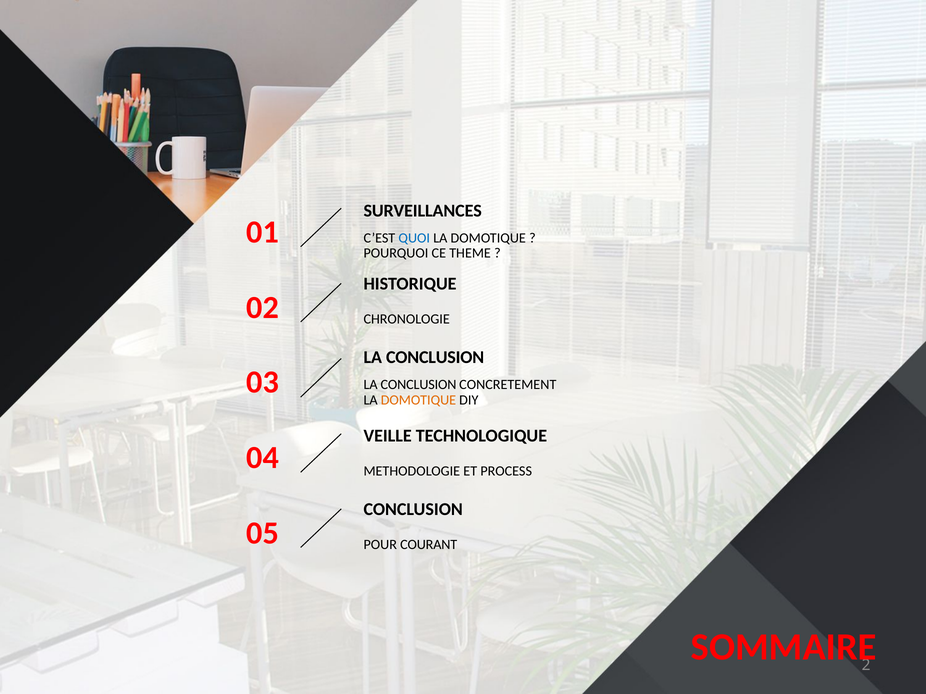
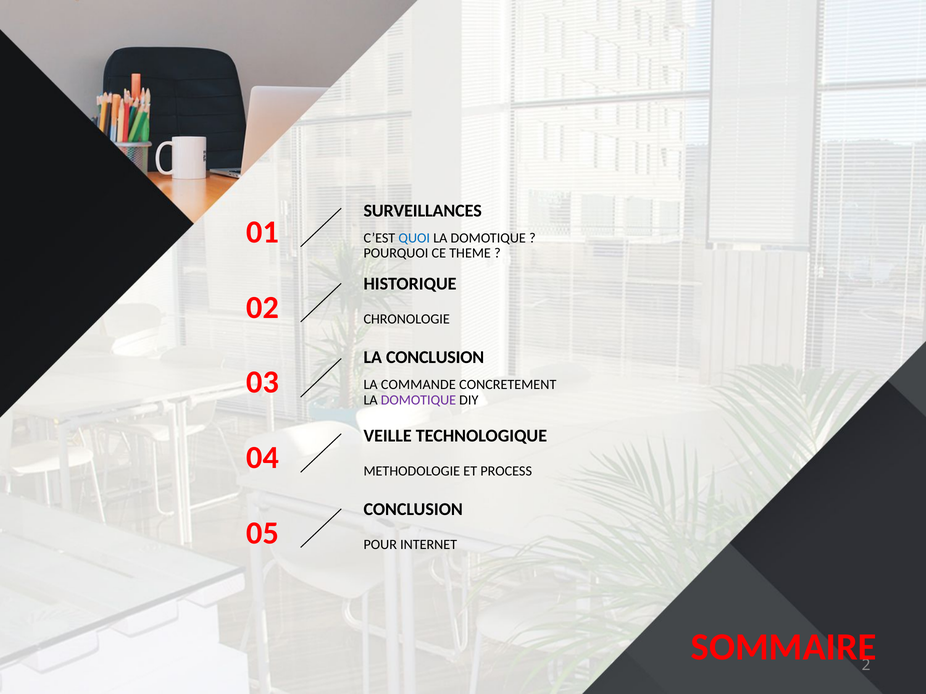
CONCLUSION at (419, 385): CONCLUSION -> COMMANDE
DOMOTIQUE at (418, 400) colour: orange -> purple
COURANT: COURANT -> INTERNET
